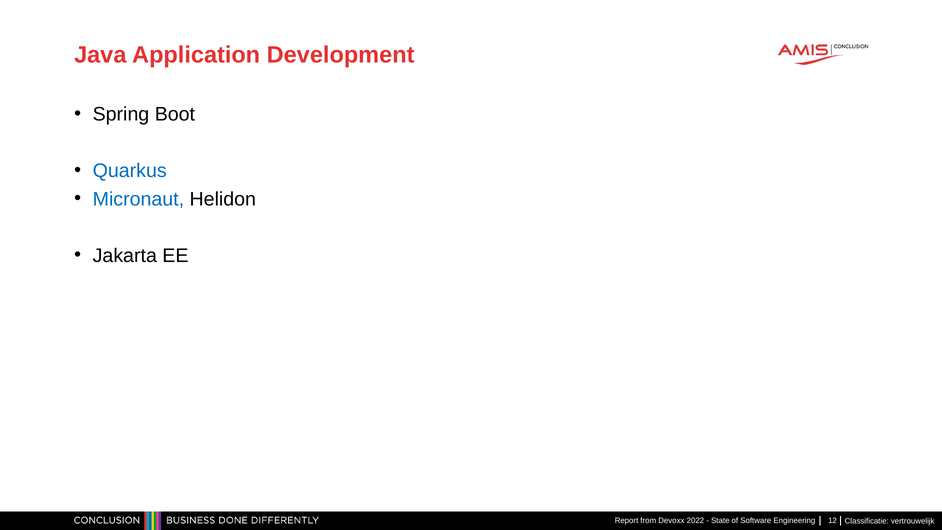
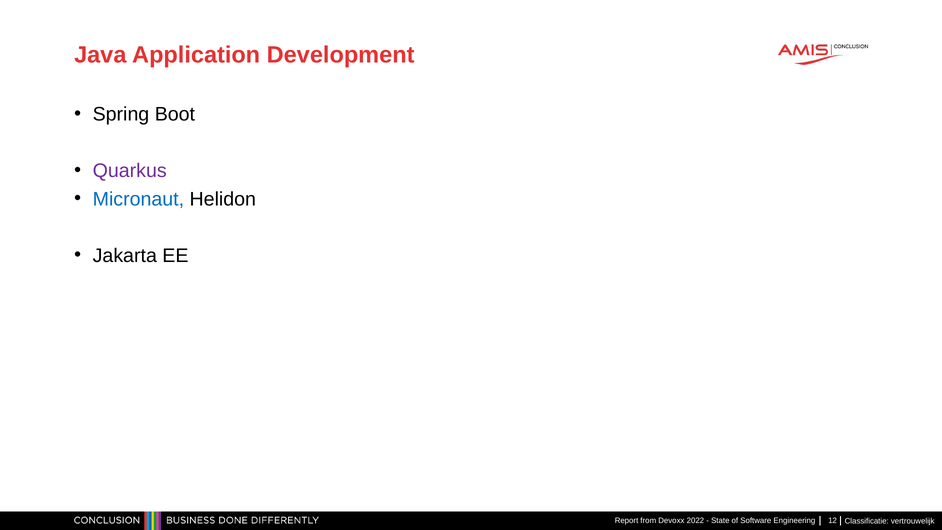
Quarkus colour: blue -> purple
